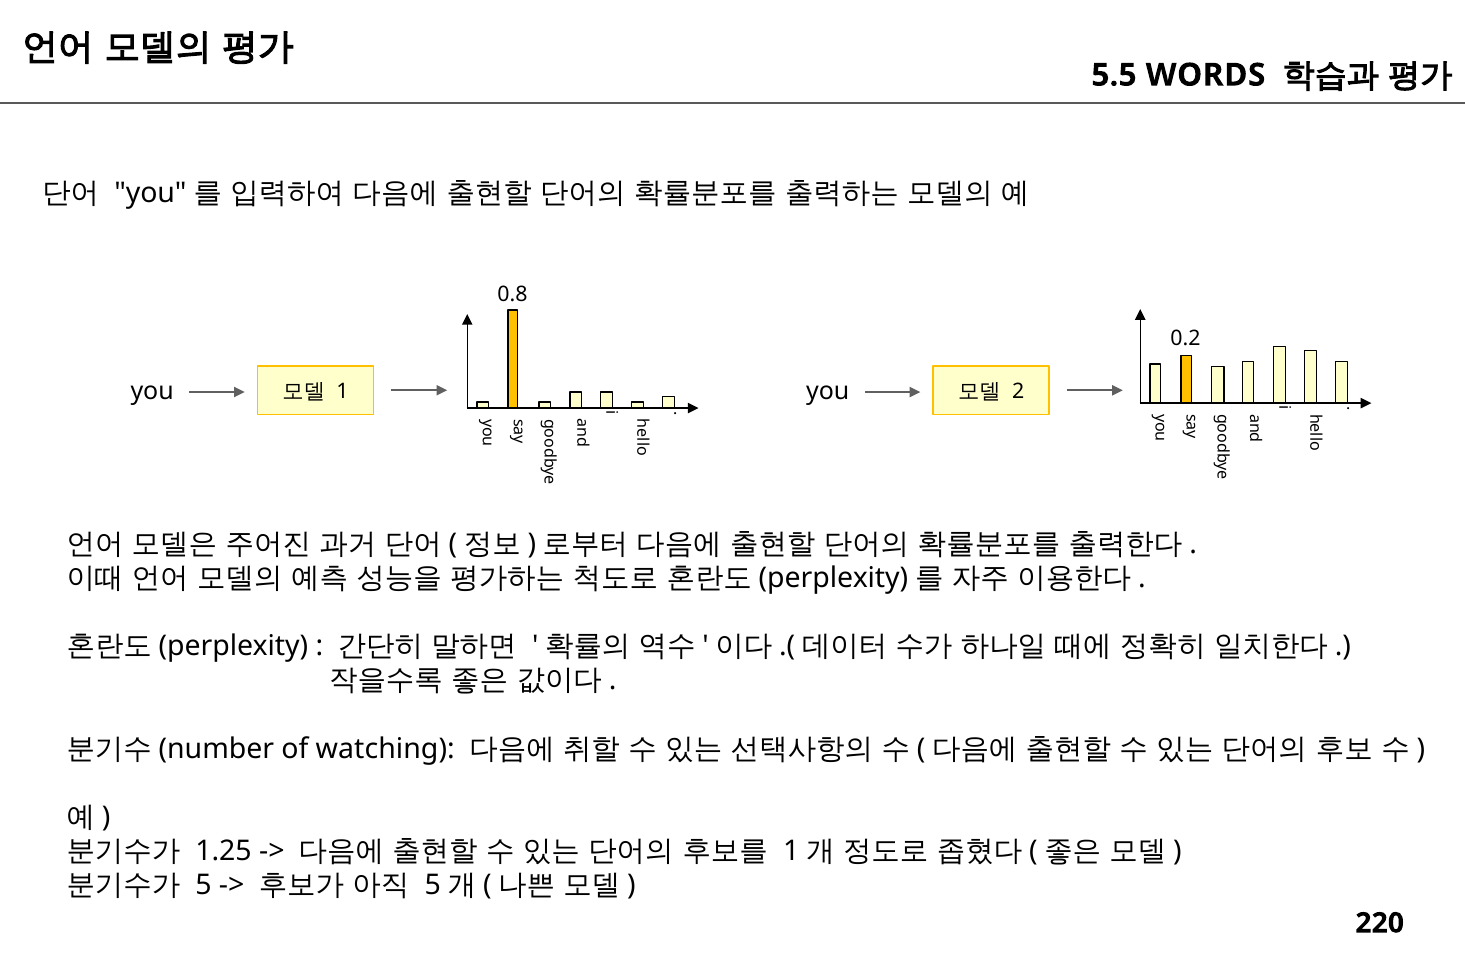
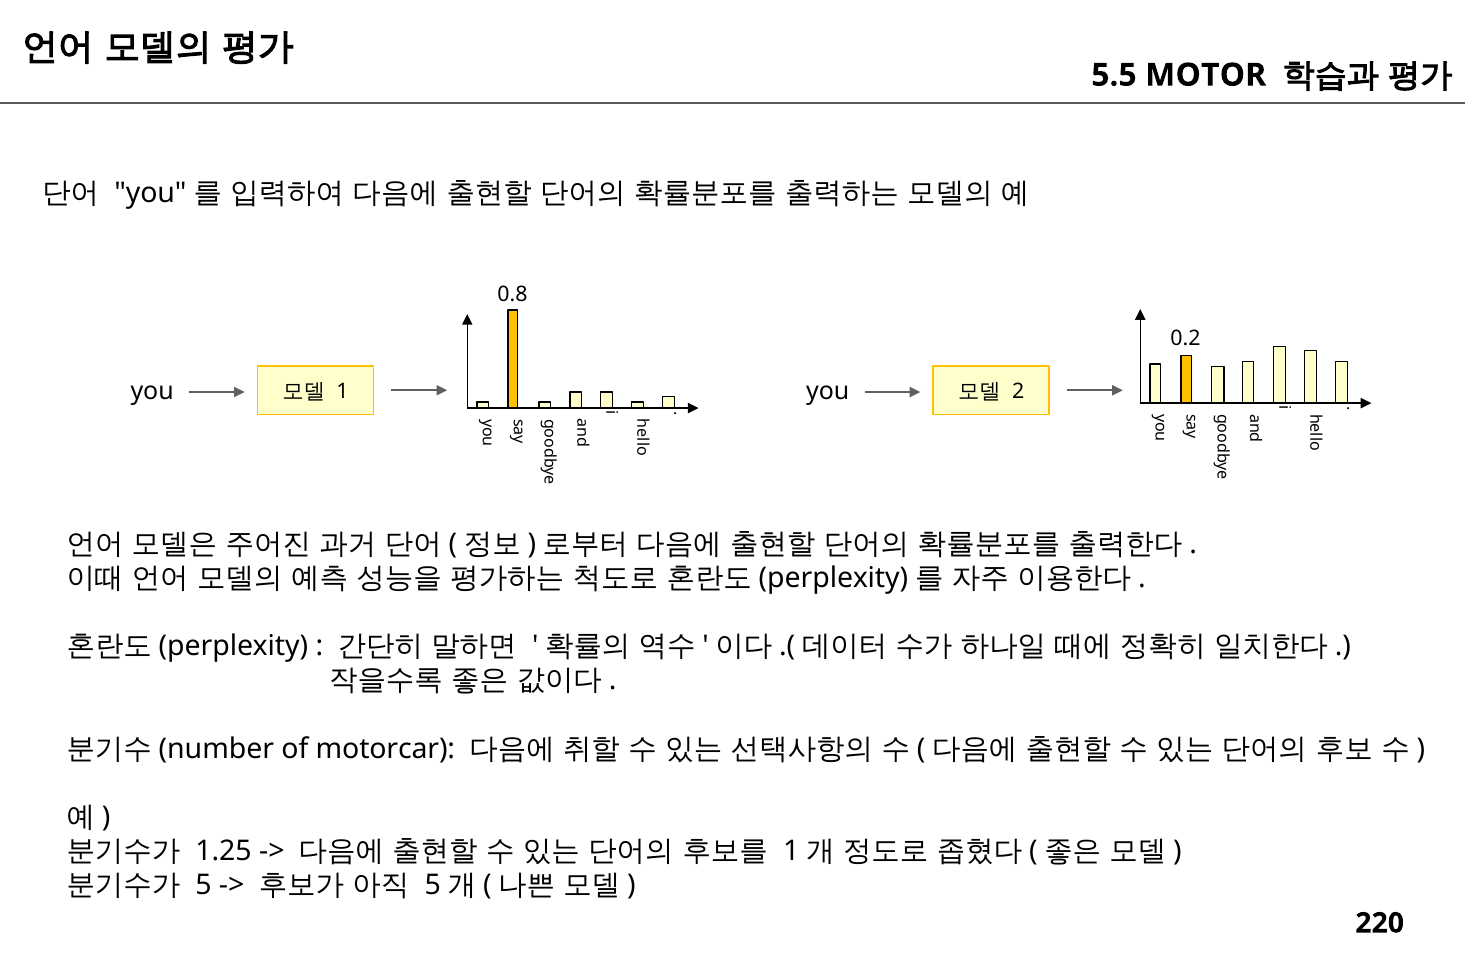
WORDS: WORDS -> MOTOR
watching: watching -> motorcar
